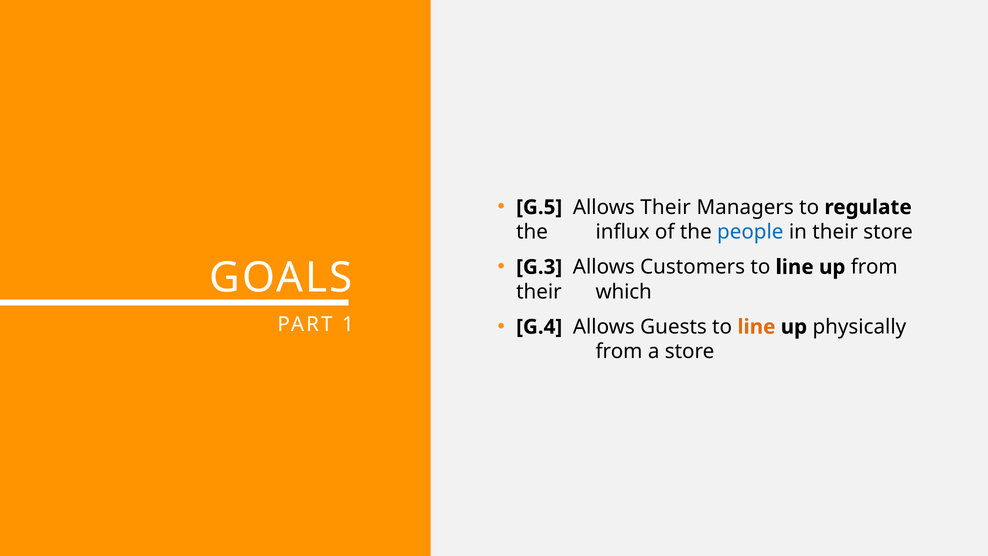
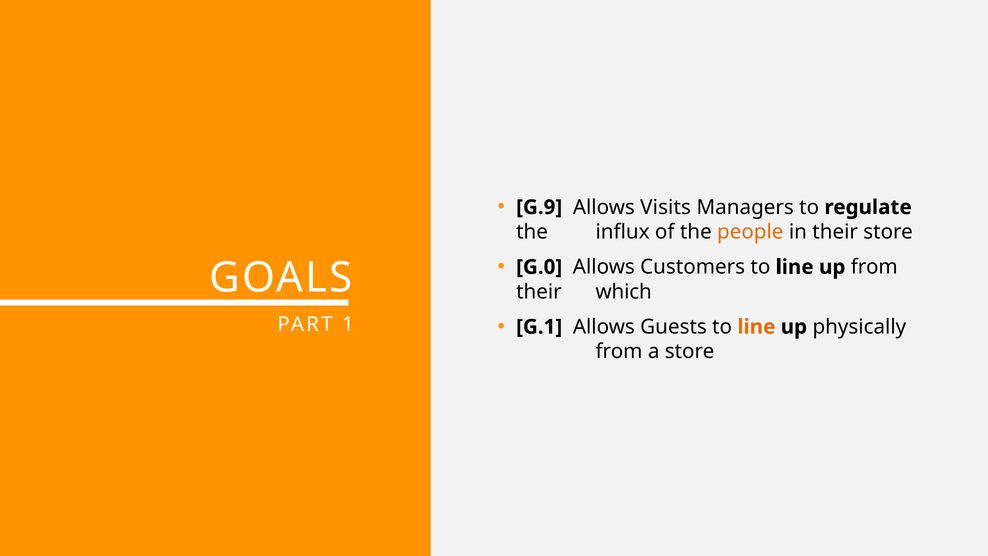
G.5: G.5 -> G.9
Allows Their: Their -> Visits
people colour: blue -> orange
G.3: G.3 -> G.0
G.4: G.4 -> G.1
